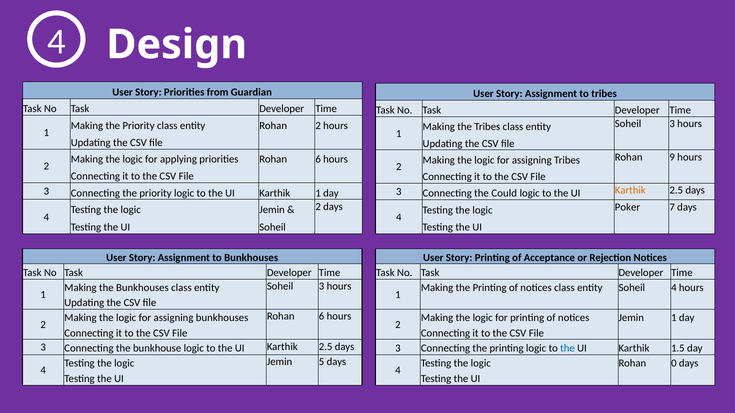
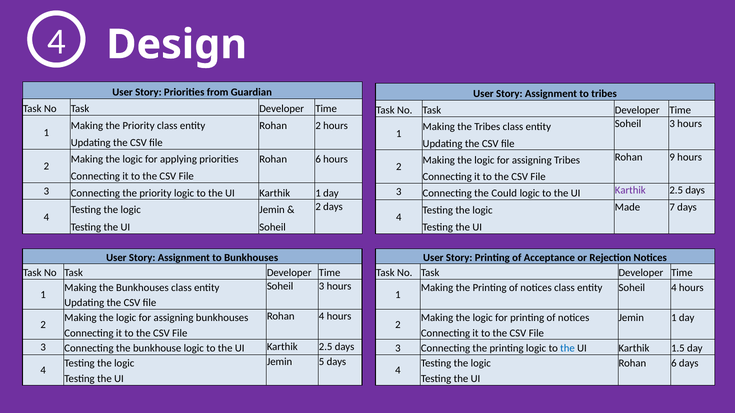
Karthik at (630, 191) colour: orange -> purple
Poker: Poker -> Made
bunkhouses Rohan 6: 6 -> 4
logic Rohan 0: 0 -> 6
